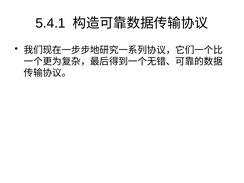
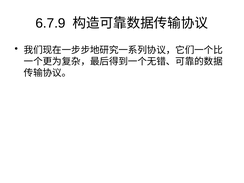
5.4.1: 5.4.1 -> 6.7.9
